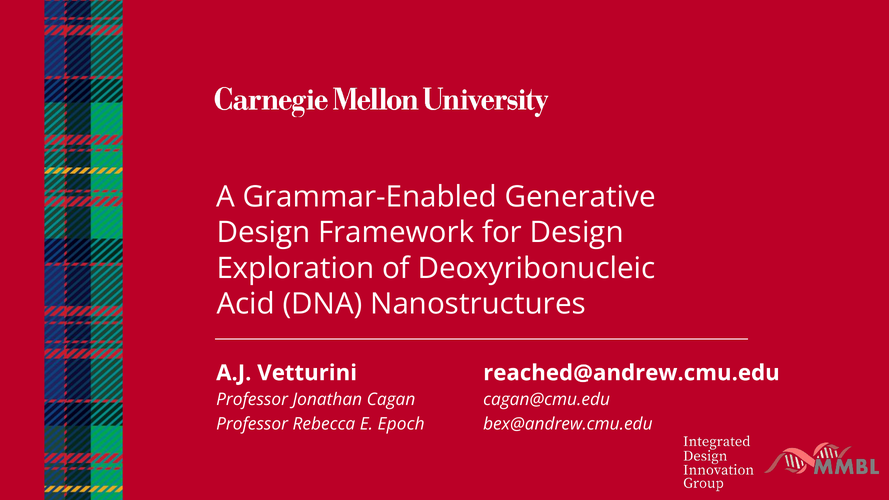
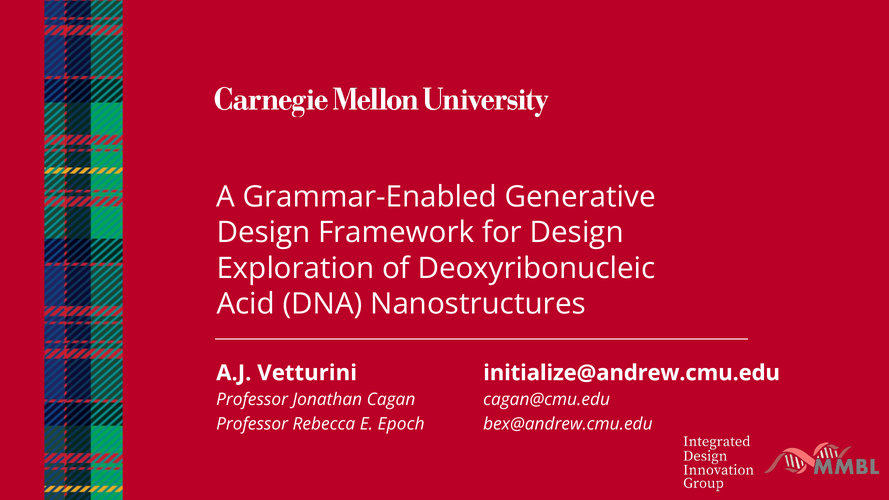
reached@andrew.cmu.edu: reached@andrew.cmu.edu -> initialize@andrew.cmu.edu
